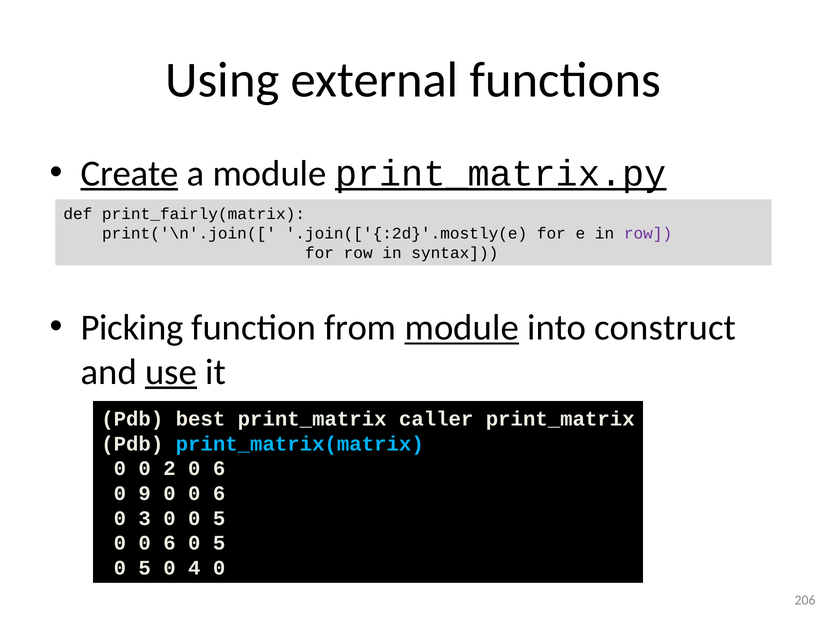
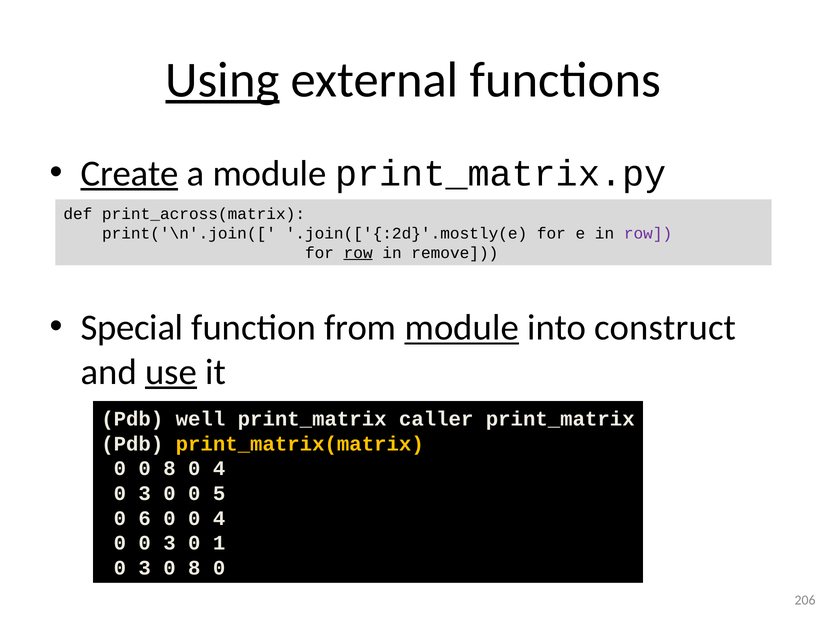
Using underline: none -> present
print_matrix.py underline: present -> none
print_fairly(matrix: print_fairly(matrix -> print_across(matrix
row at (358, 253) underline: none -> present
syntax: syntax -> remove
Picking: Picking -> Special
best: best -> well
print_matrix(matrix colour: light blue -> yellow
0 0 2: 2 -> 8
6 at (219, 469): 6 -> 4
9 at (145, 494): 9 -> 3
6 at (219, 494): 6 -> 5
3: 3 -> 6
0 0 5: 5 -> 4
6 at (169, 543): 6 -> 3
5 at (219, 543): 5 -> 1
5 at (145, 568): 5 -> 3
4 at (194, 568): 4 -> 8
